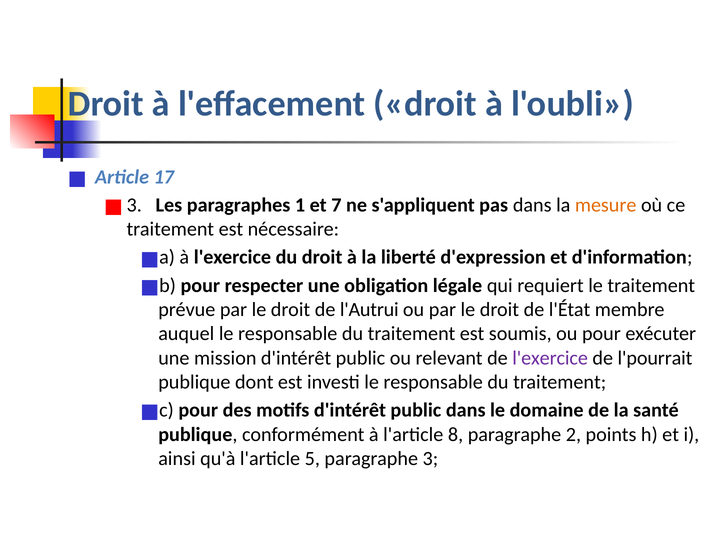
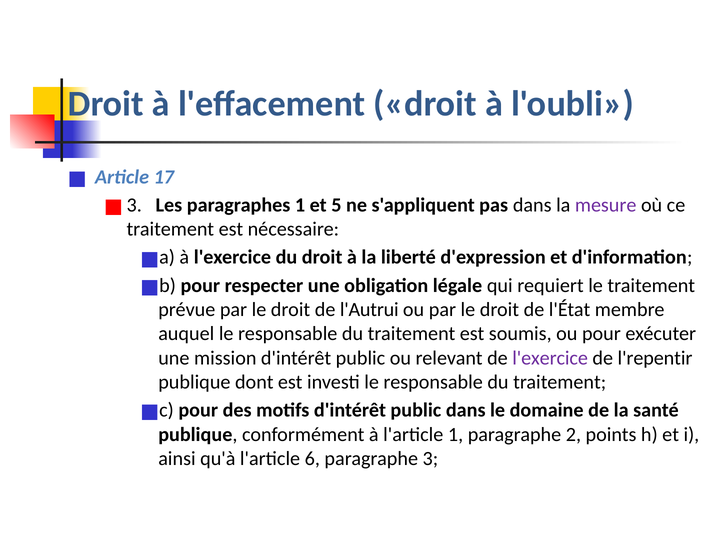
7: 7 -> 5
mesure colour: orange -> purple
l'pourrait: l'pourrait -> l'repentir
l'article 8: 8 -> 1
5: 5 -> 6
